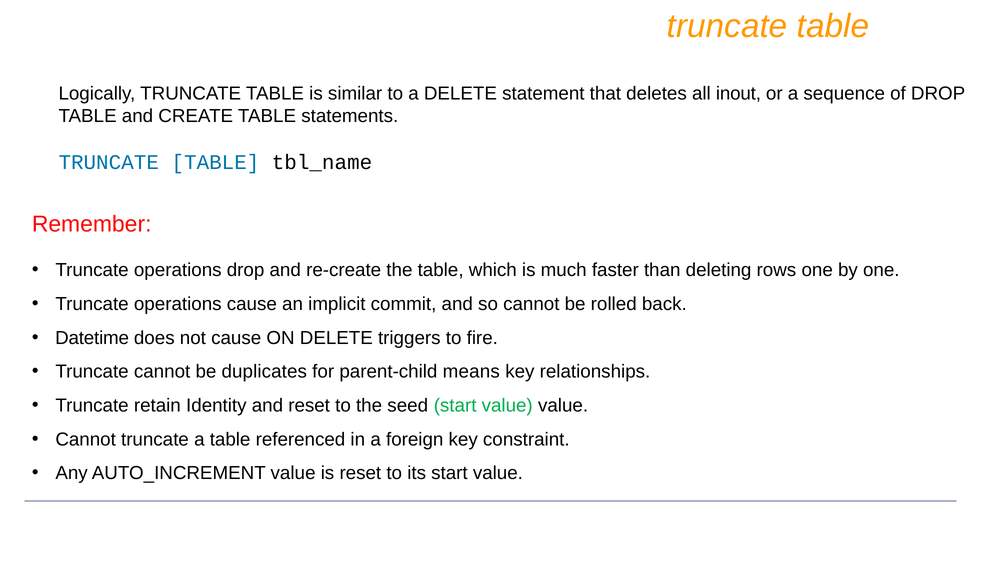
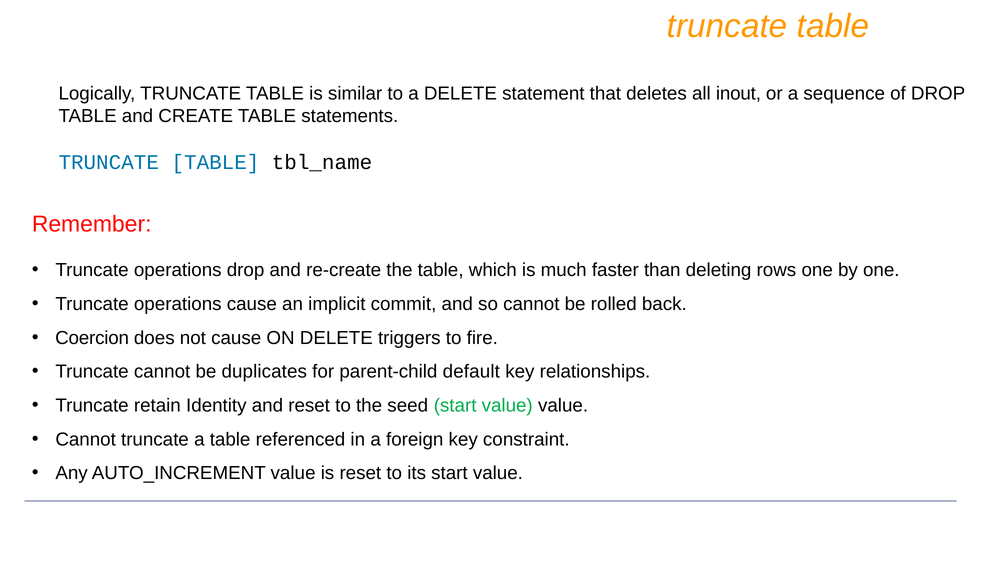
Datetime: Datetime -> Coercion
means: means -> default
